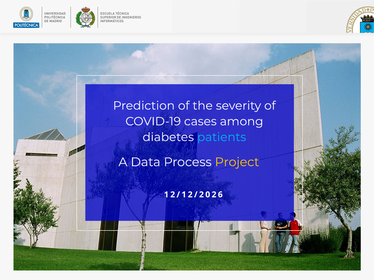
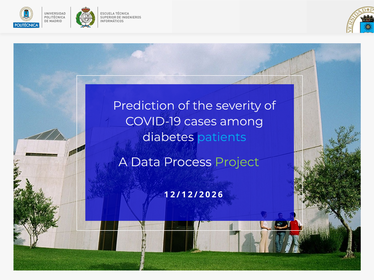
Project colour: yellow -> light green
